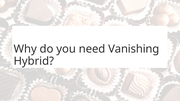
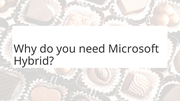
Vanishing: Vanishing -> Microsoft
